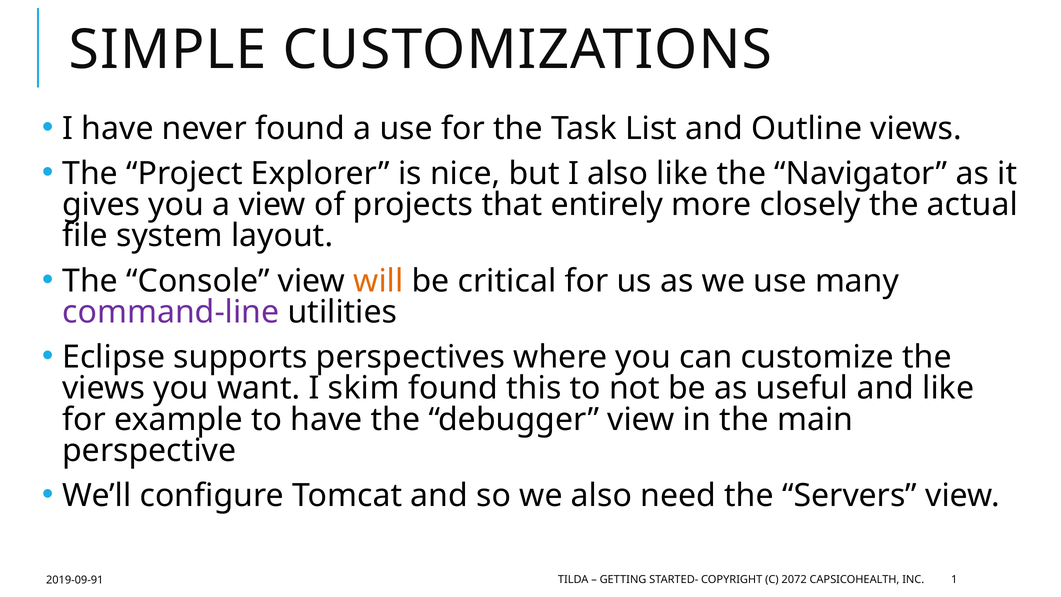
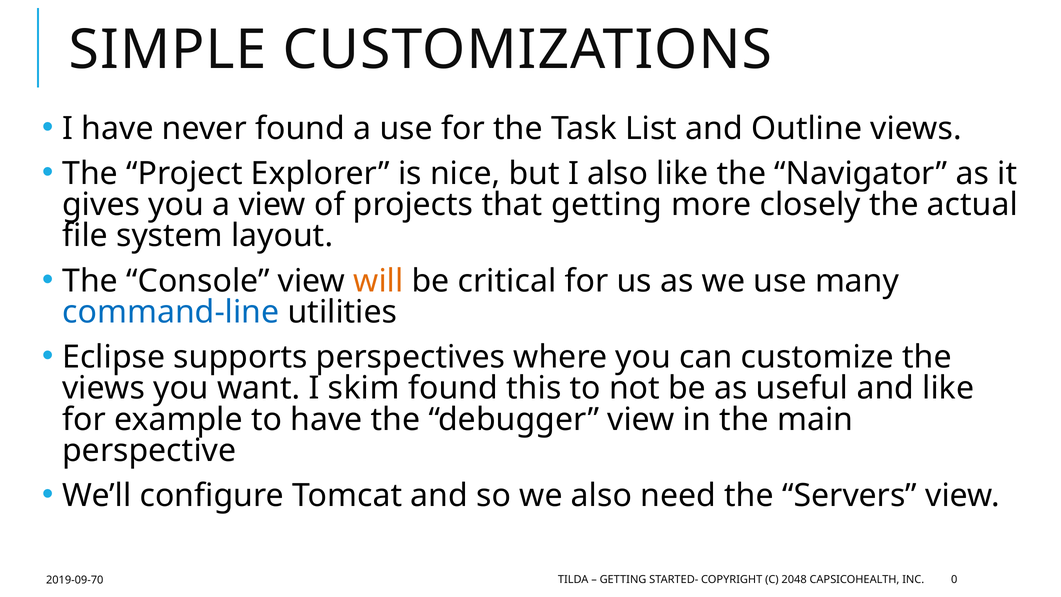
that entirely: entirely -> getting
command-line colour: purple -> blue
2072: 2072 -> 2048
1: 1 -> 0
2019-09-91: 2019-09-91 -> 2019-09-70
